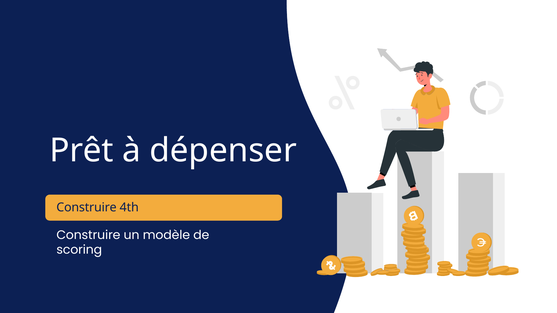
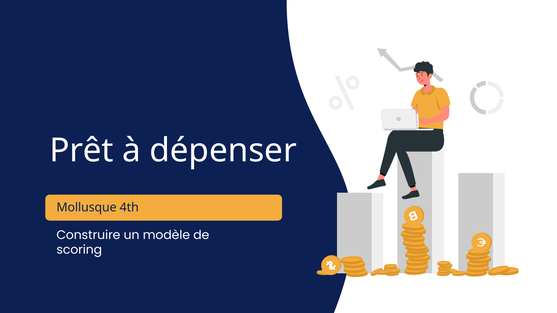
Construire at (87, 208): Construire -> Mollusque
